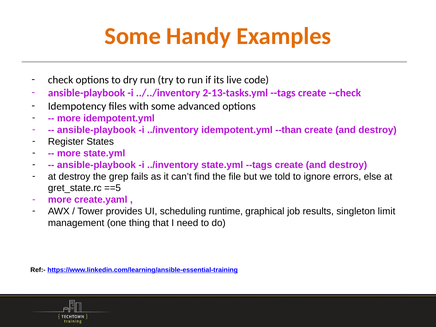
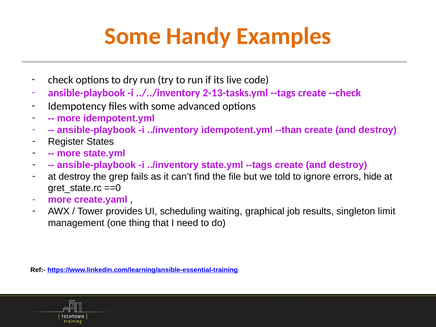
else: else -> hide
==5: ==5 -> ==0
runtime: runtime -> waiting
